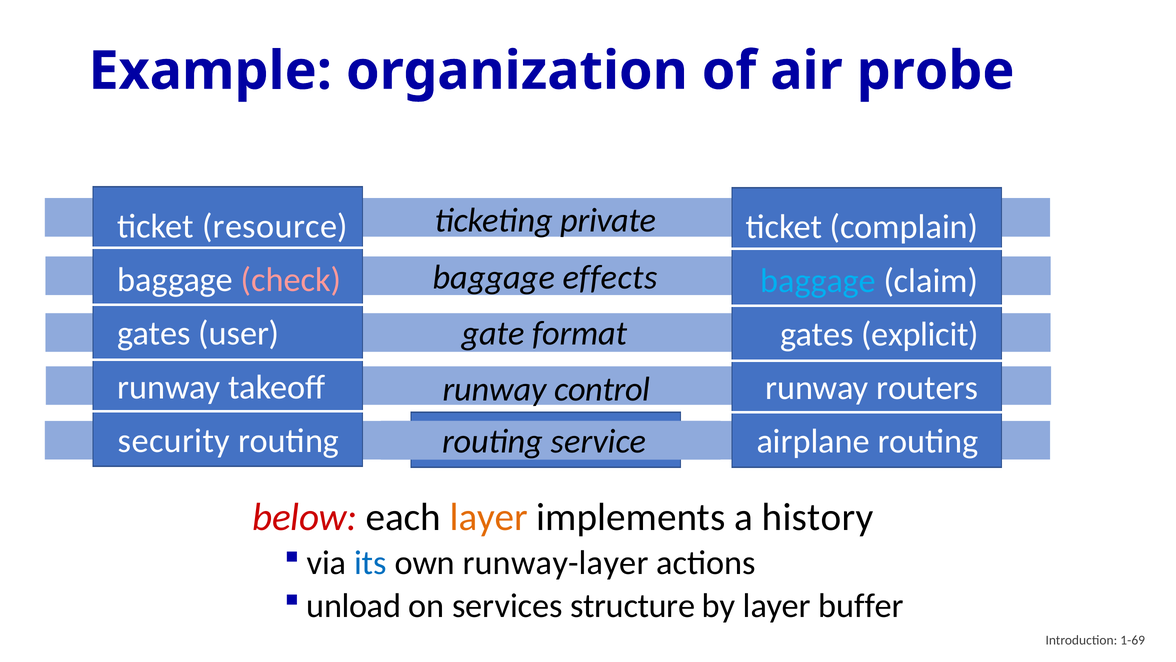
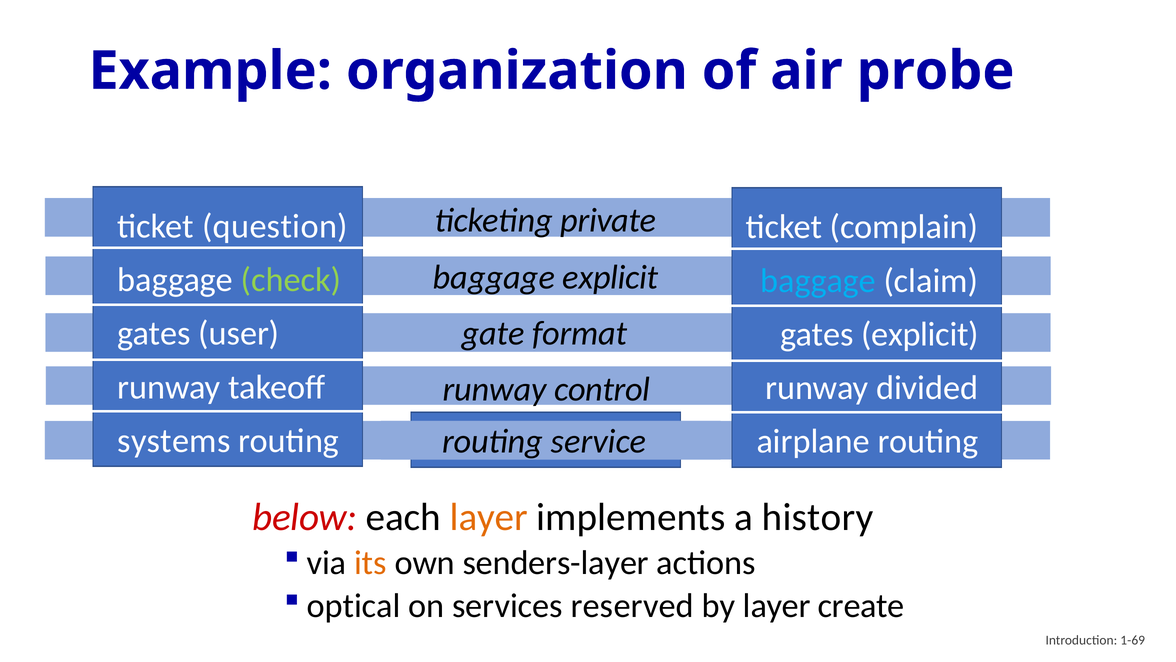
resource: resource -> question
baggage effects: effects -> explicit
check colour: pink -> light green
routers: routers -> divided
security: security -> systems
its colour: blue -> orange
runway-layer: runway-layer -> senders-layer
unload: unload -> optical
structure: structure -> reserved
buffer: buffer -> create
